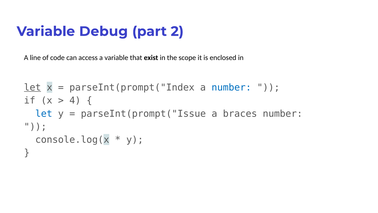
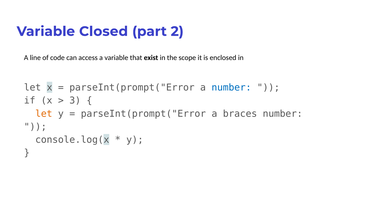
Debug: Debug -> Closed
let at (32, 87) underline: present -> none
parseInt(prompt("Index at (132, 87): parseInt(prompt("Index -> parseInt(prompt("Error
4: 4 -> 3
let at (44, 113) colour: blue -> orange
parseInt(prompt("Issue at (143, 113): parseInt(prompt("Issue -> parseInt(prompt("Error
